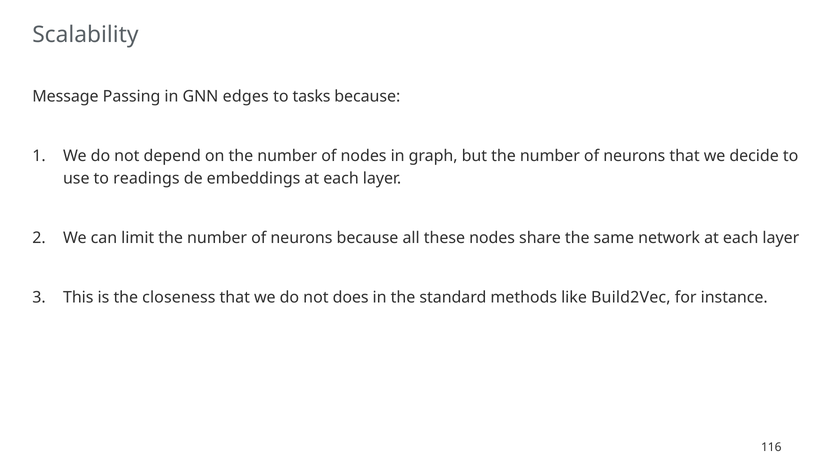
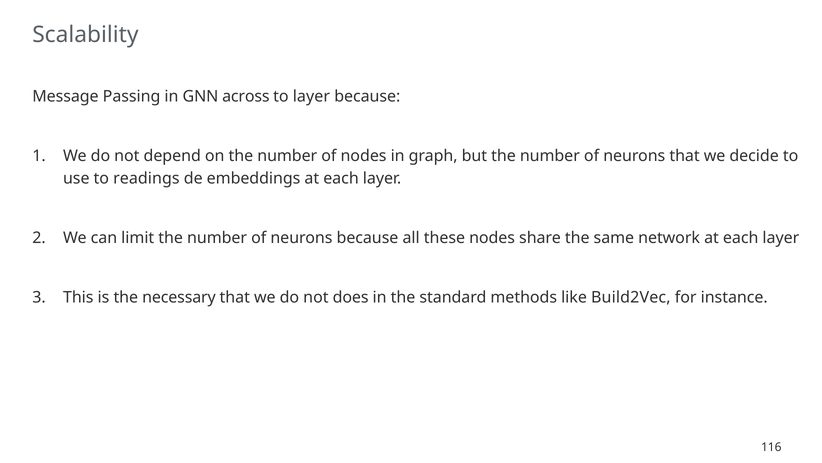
edges: edges -> across
to tasks: tasks -> layer
closeness: closeness -> necessary
